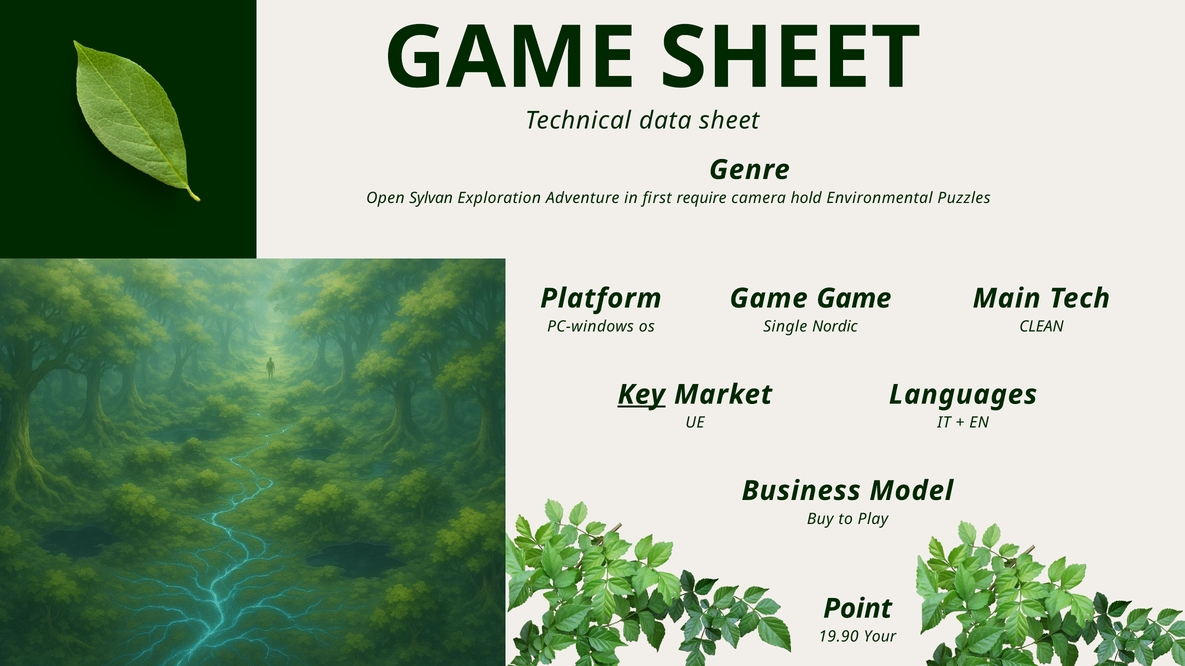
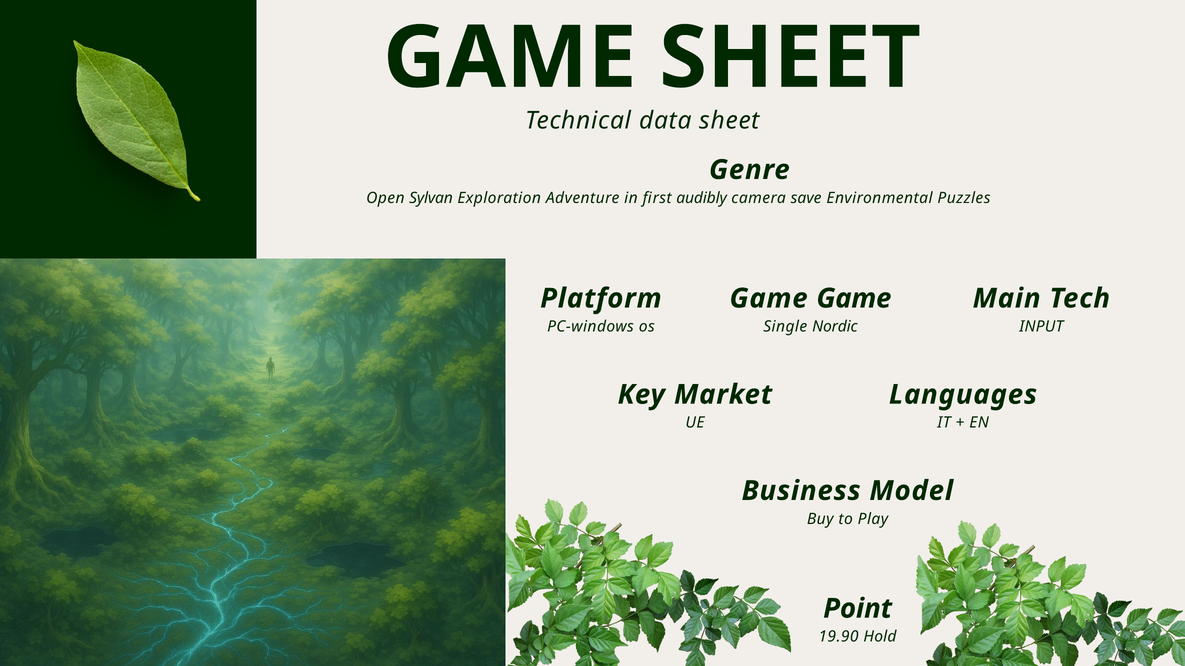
require: require -> audibly
hold: hold -> save
CLEAN: CLEAN -> INPUT
Key underline: present -> none
Your: Your -> Hold
